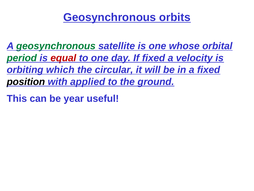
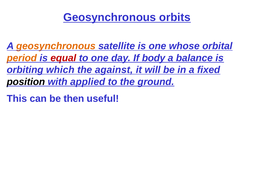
geosynchronous at (56, 46) colour: green -> orange
period colour: green -> orange
If fixed: fixed -> body
velocity: velocity -> balance
circular: circular -> against
year: year -> then
